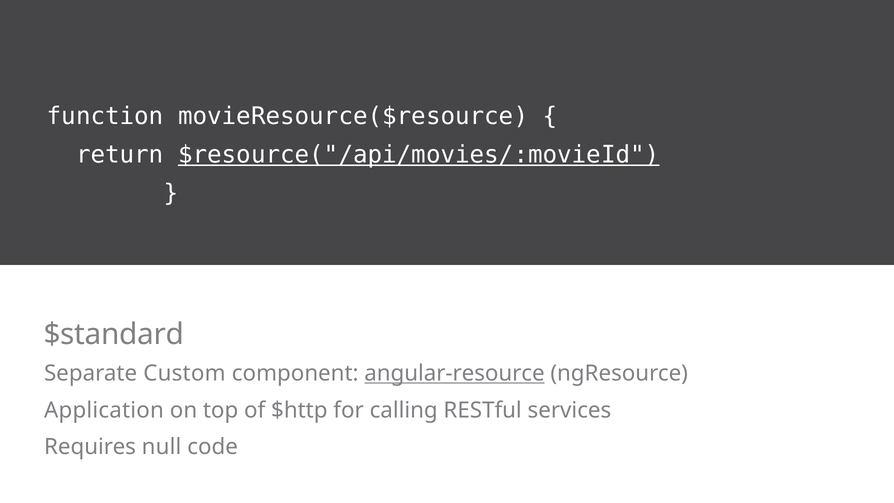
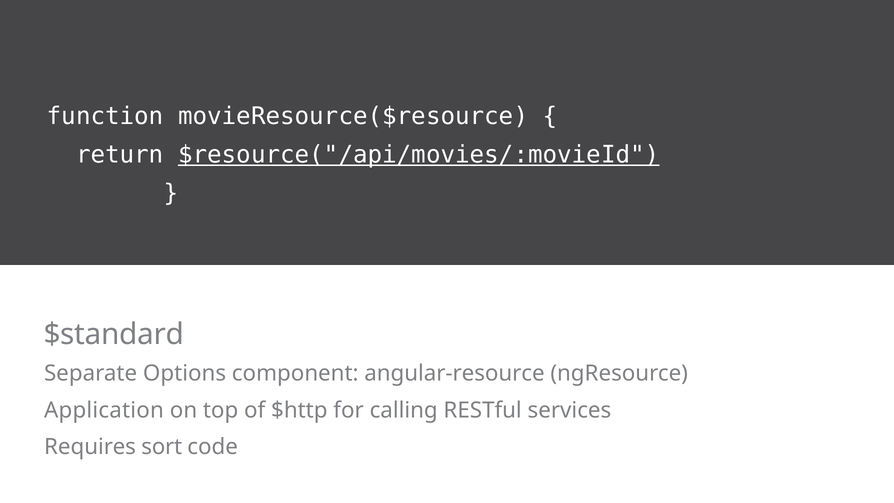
Custom: Custom -> Options
angular-resource underline: present -> none
null: null -> sort
